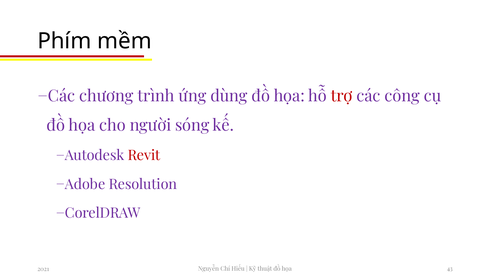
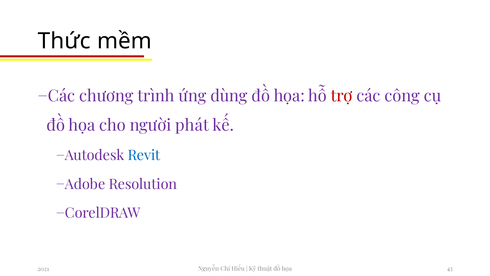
Phím: Phím -> Thức
sóng: sóng -> phát
Revit colour: red -> blue
